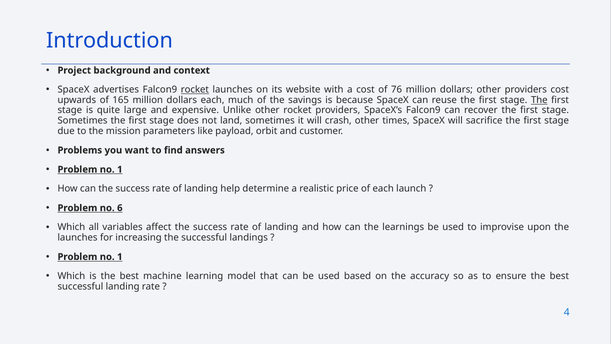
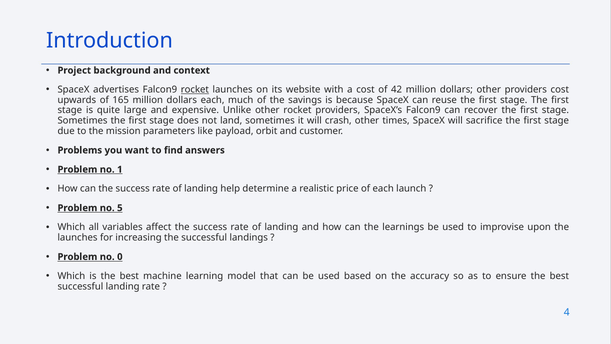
76: 76 -> 42
The at (539, 100) underline: present -> none
6: 6 -> 5
1 at (120, 257): 1 -> 0
